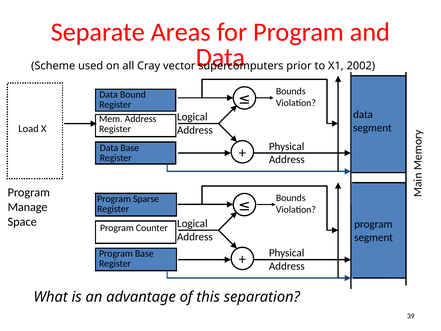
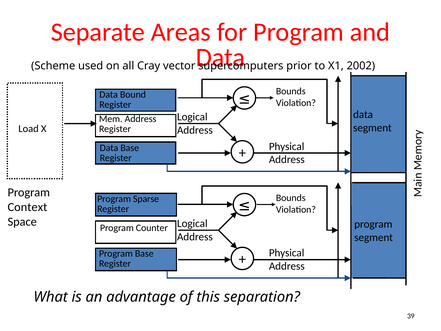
Manage: Manage -> Context
